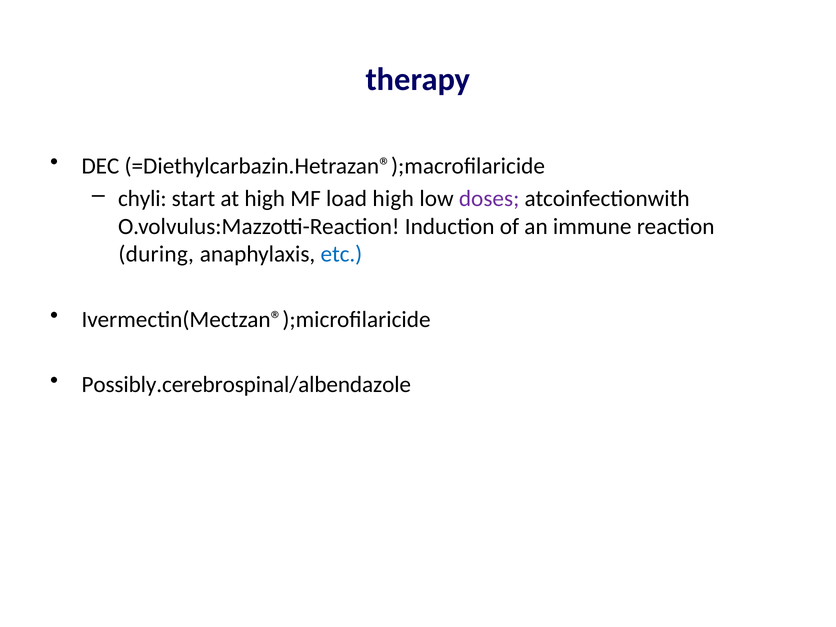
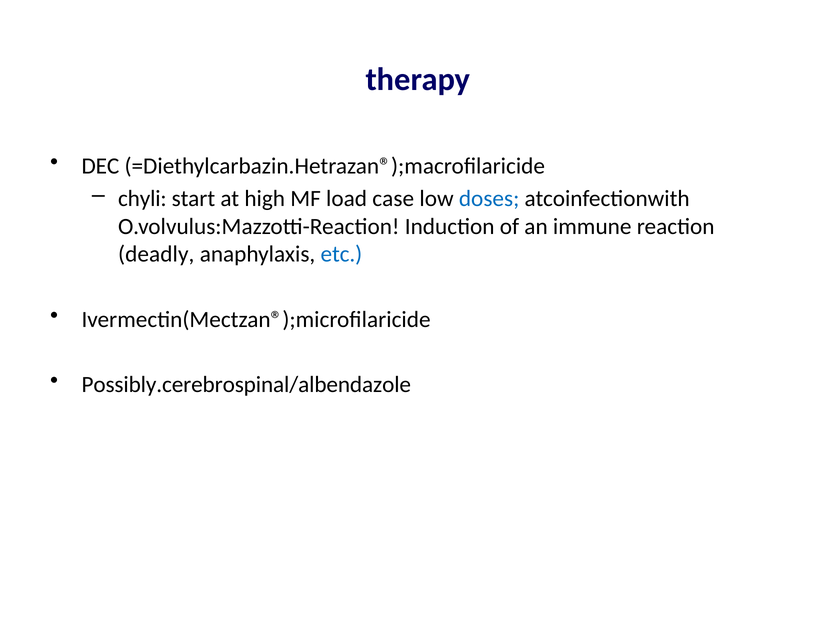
load high: high -> case
doses colour: purple -> blue
during: during -> deadly
